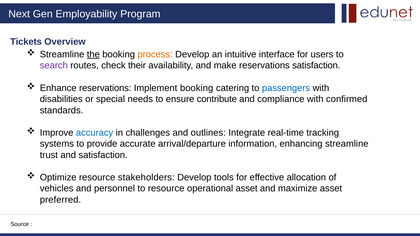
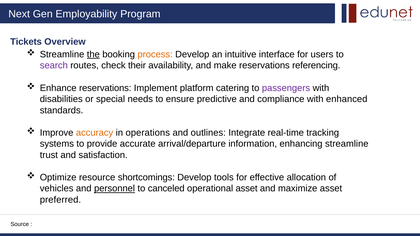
reservations satisfaction: satisfaction -> referencing
Implement booking: booking -> platform
passengers colour: blue -> purple
contribute: contribute -> predictive
confirmed: confirmed -> enhanced
accuracy colour: blue -> orange
challenges: challenges -> operations
stakeholders: stakeholders -> shortcomings
personnel underline: none -> present
to resource: resource -> canceled
